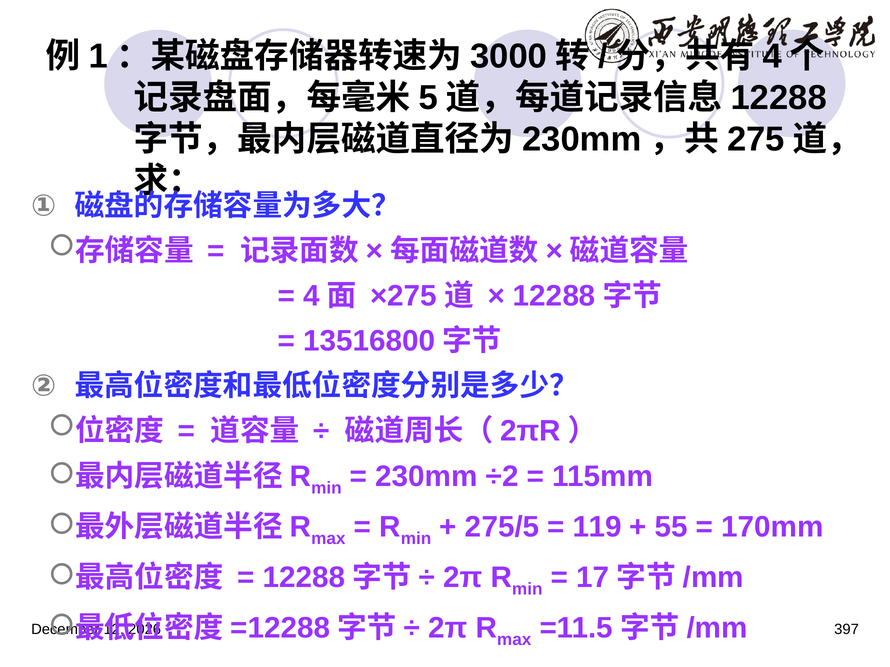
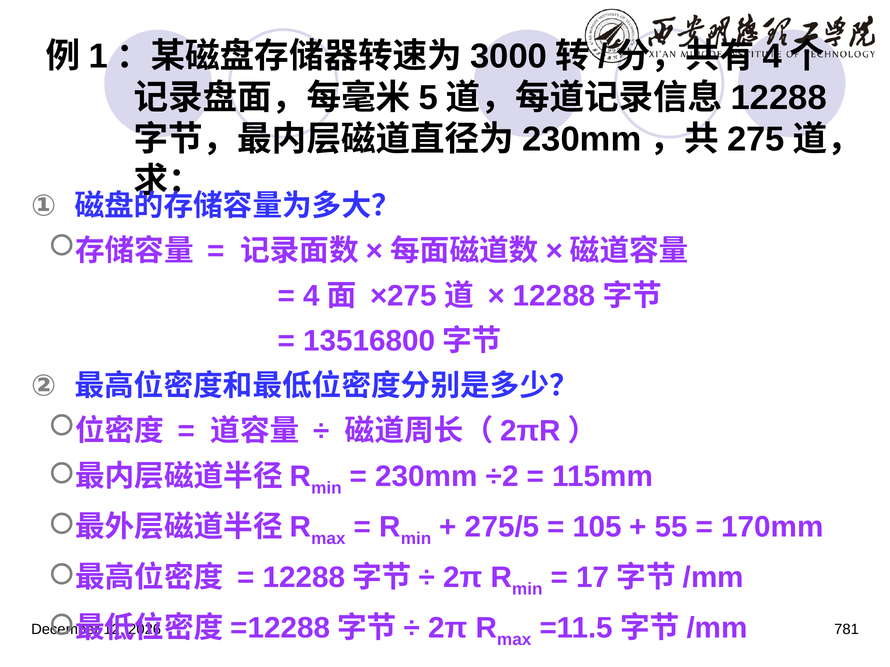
119: 119 -> 105
397: 397 -> 781
